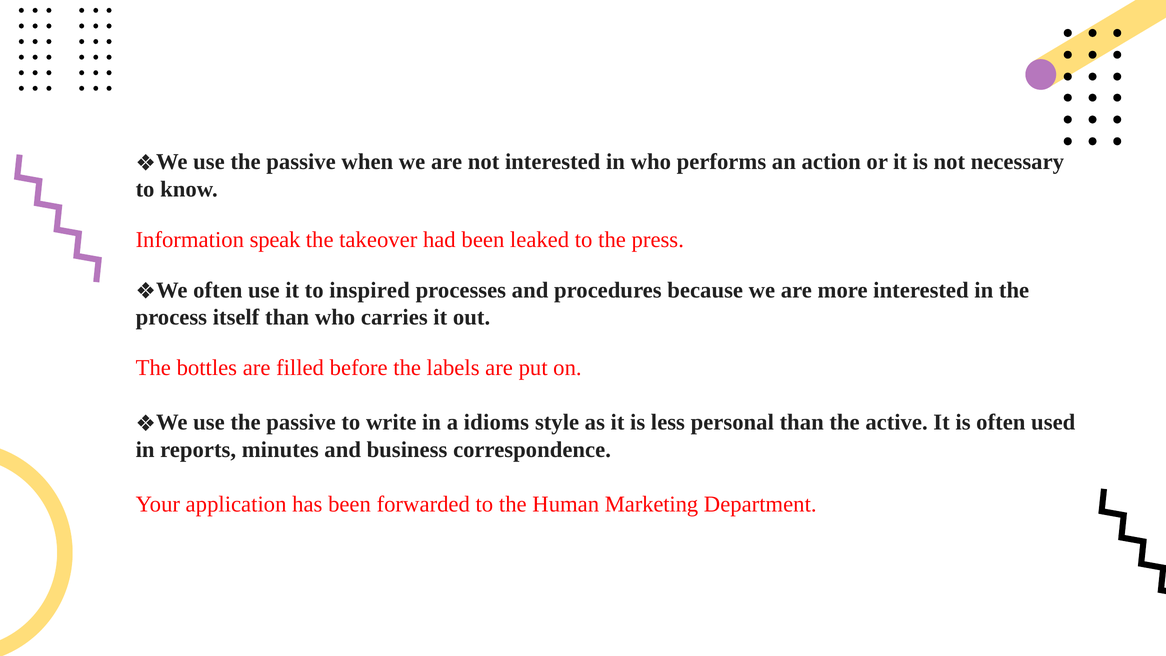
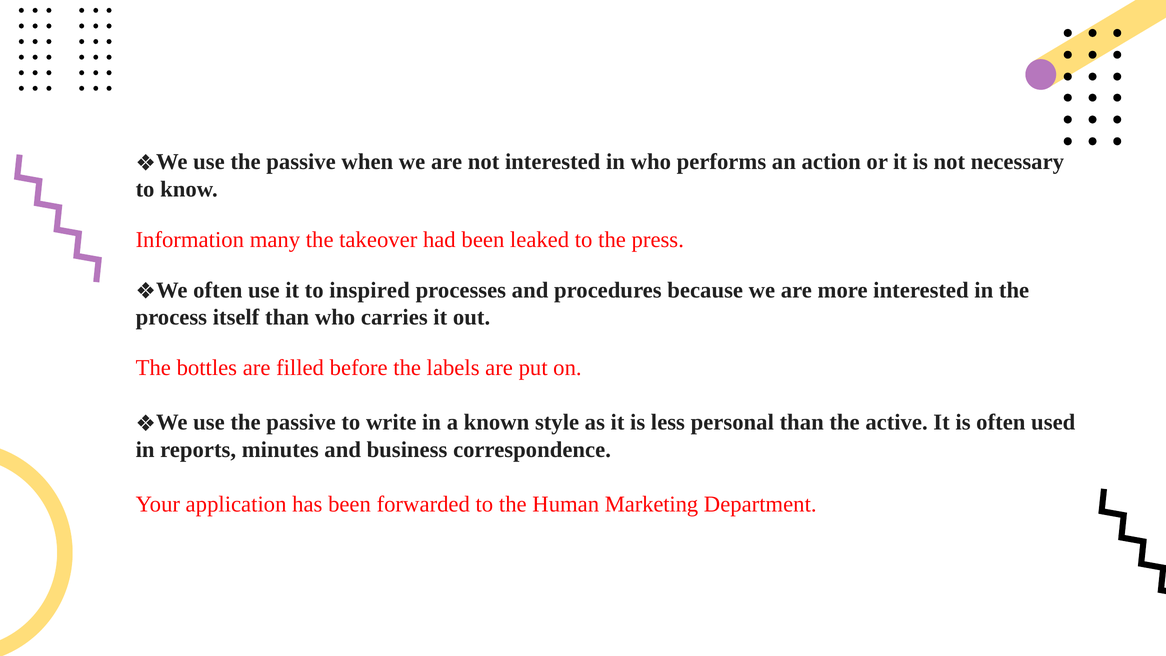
speak: speak -> many
idioms: idioms -> known
